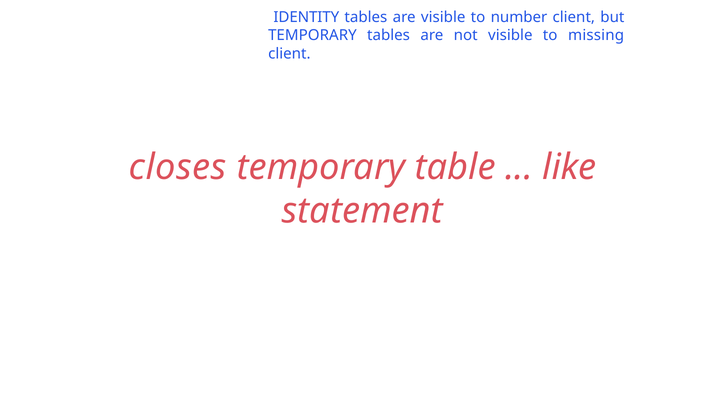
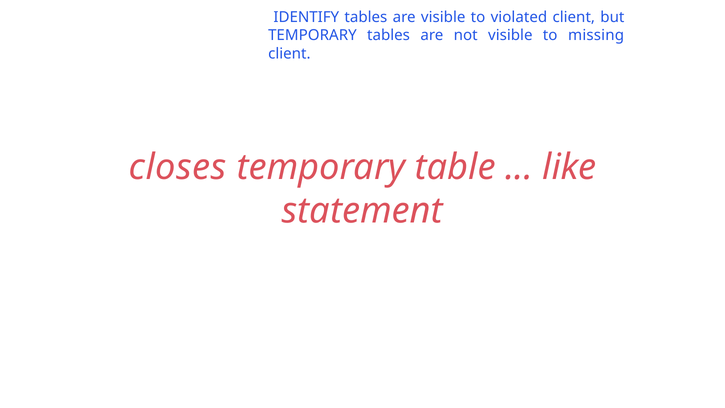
IDENTITY: IDENTITY -> IDENTIFY
number: number -> violated
